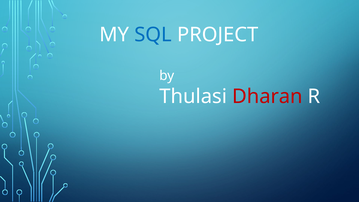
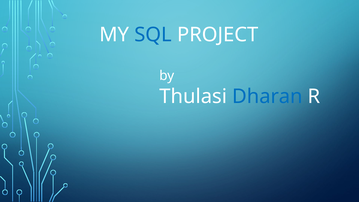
Dharan colour: red -> blue
